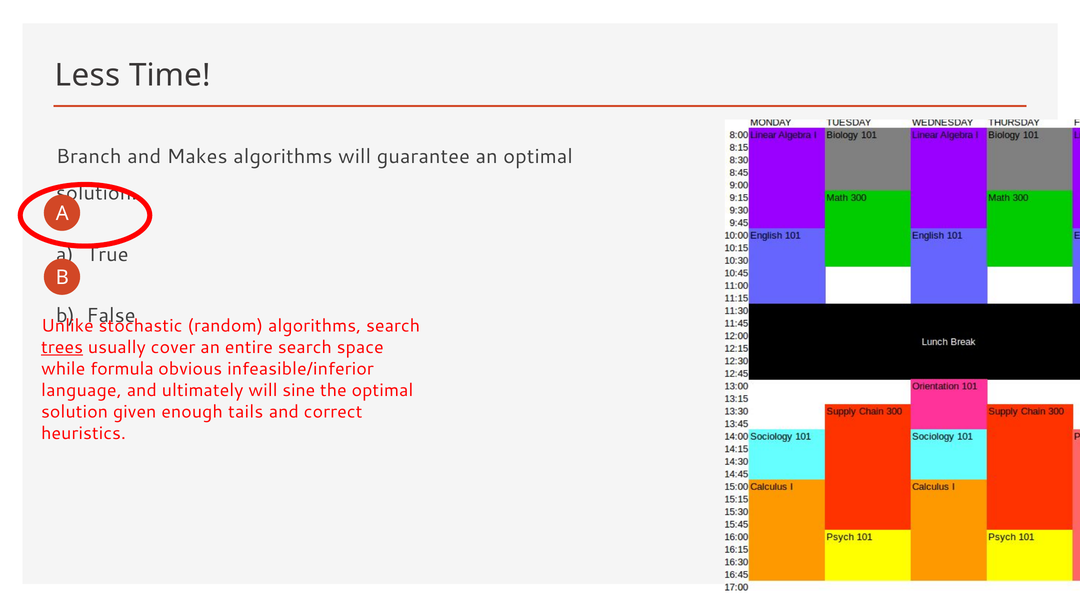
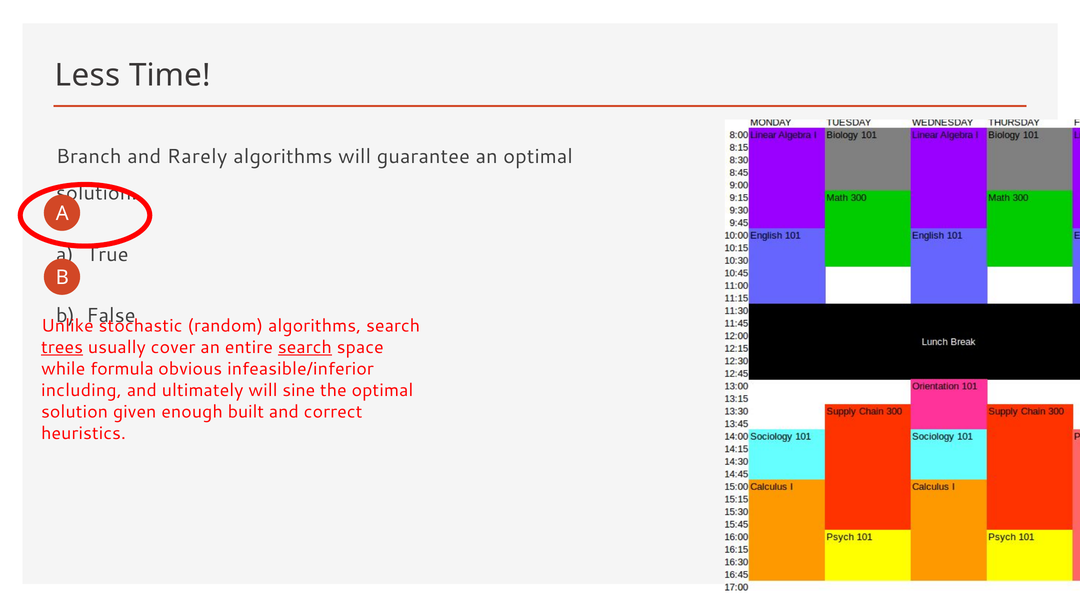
Makes: Makes -> Rarely
search at (305, 347) underline: none -> present
language: language -> including
tails: tails -> built
